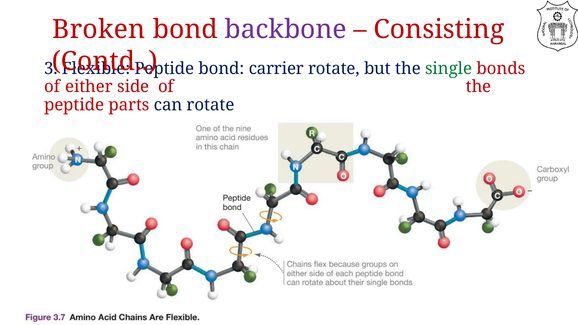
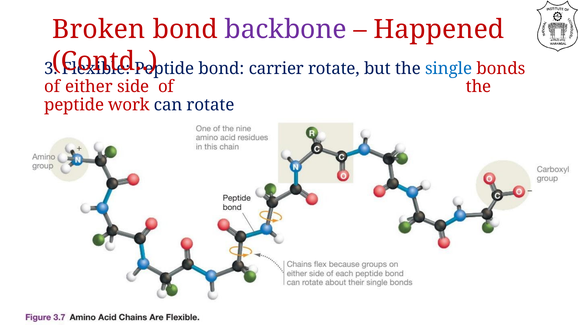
Consisting: Consisting -> Happened
single colour: green -> blue
parts: parts -> work
